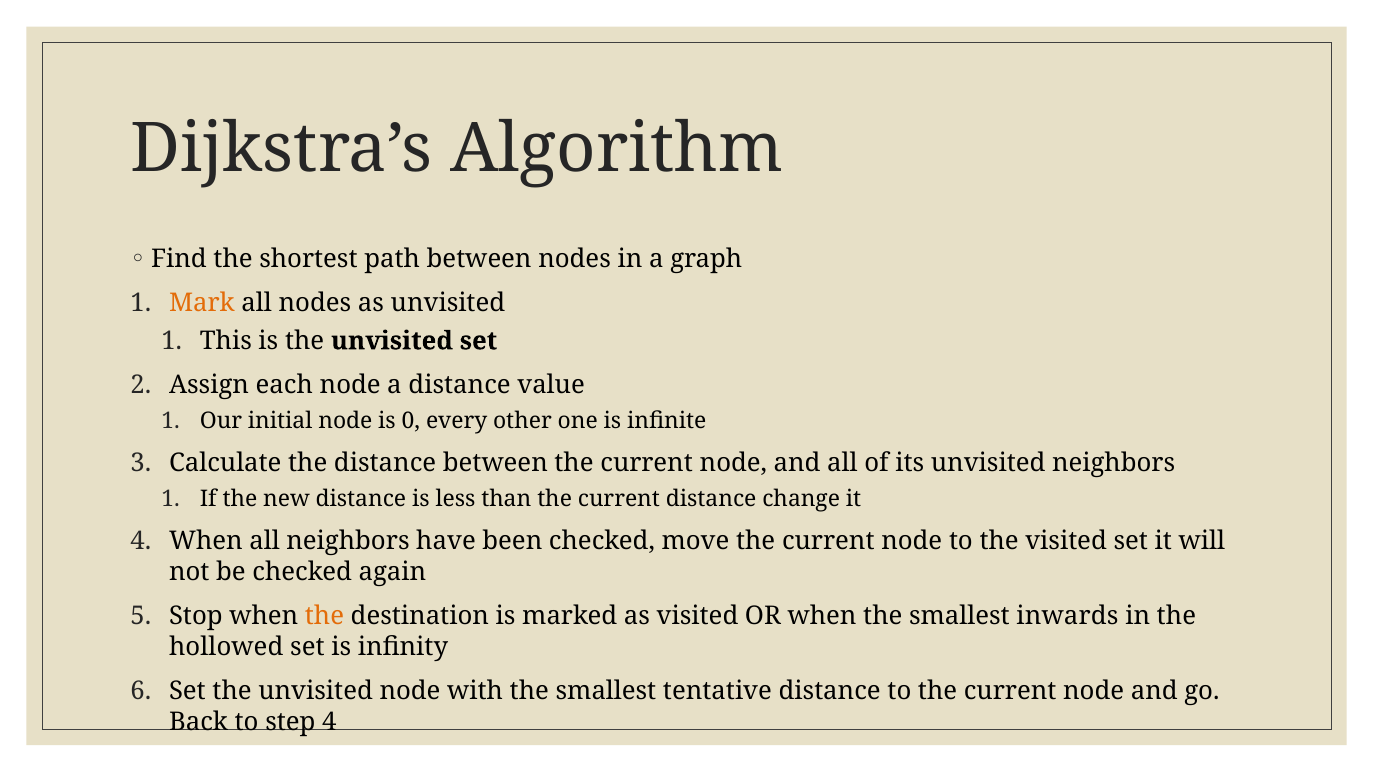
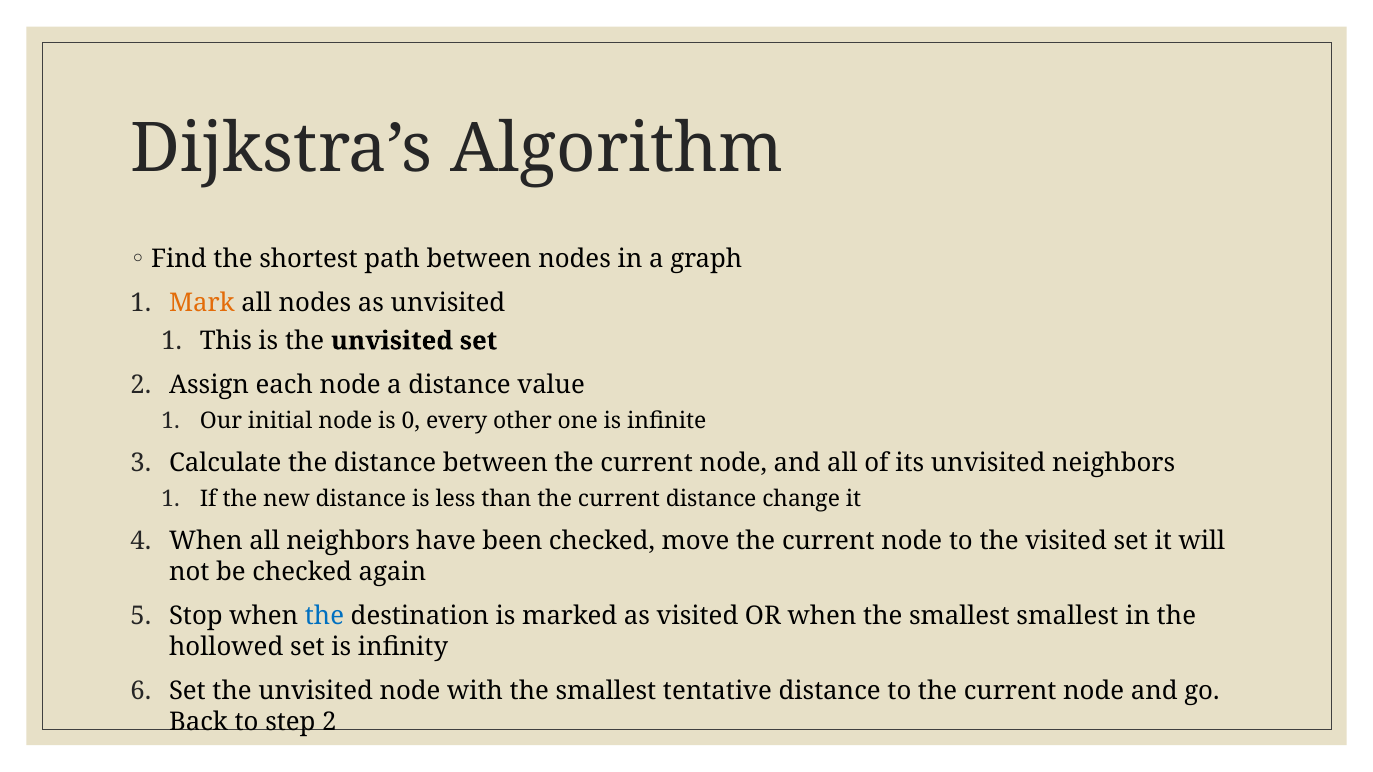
the at (324, 616) colour: orange -> blue
smallest inwards: inwards -> smallest
step 4: 4 -> 2
